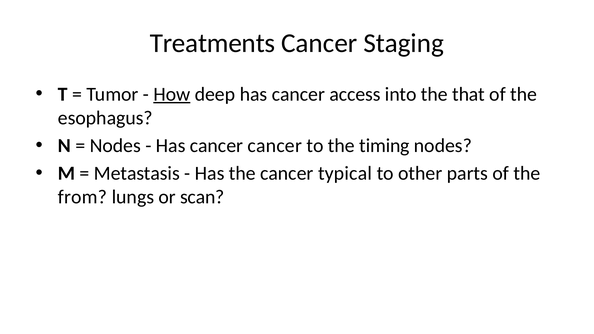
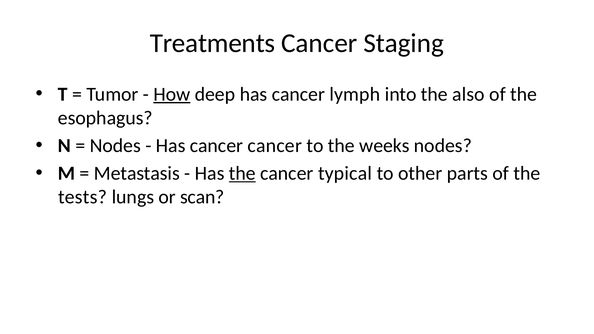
access: access -> lymph
that: that -> also
timing: timing -> weeks
the at (242, 173) underline: none -> present
from: from -> tests
